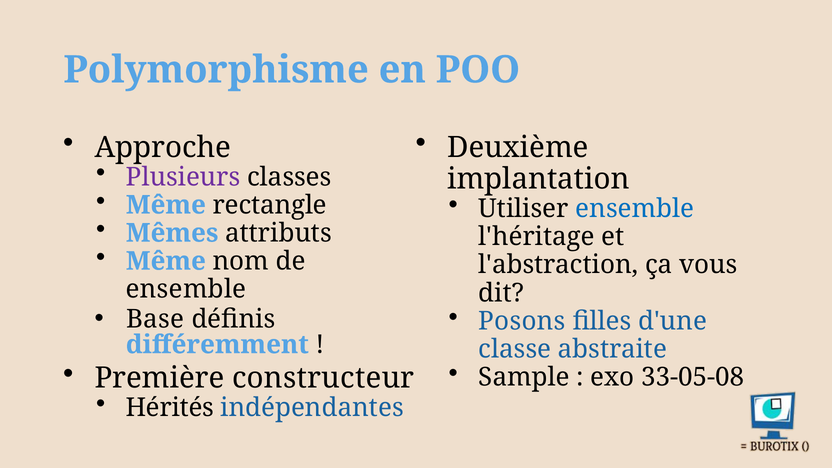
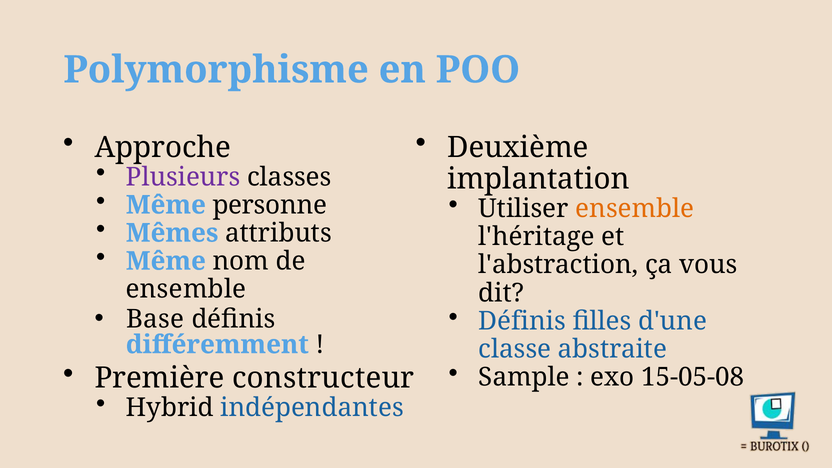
rectangle: rectangle -> personne
ensemble at (635, 209) colour: blue -> orange
Posons at (522, 321): Posons -> Définis
33-05-08: 33-05-08 -> 15-05-08
Hérités: Hérités -> Hybrid
